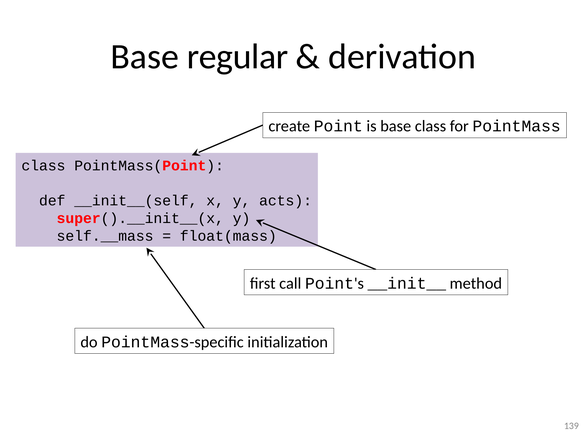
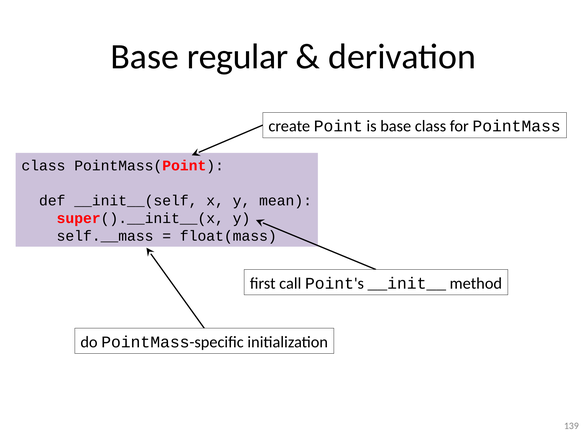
acts: acts -> mean
